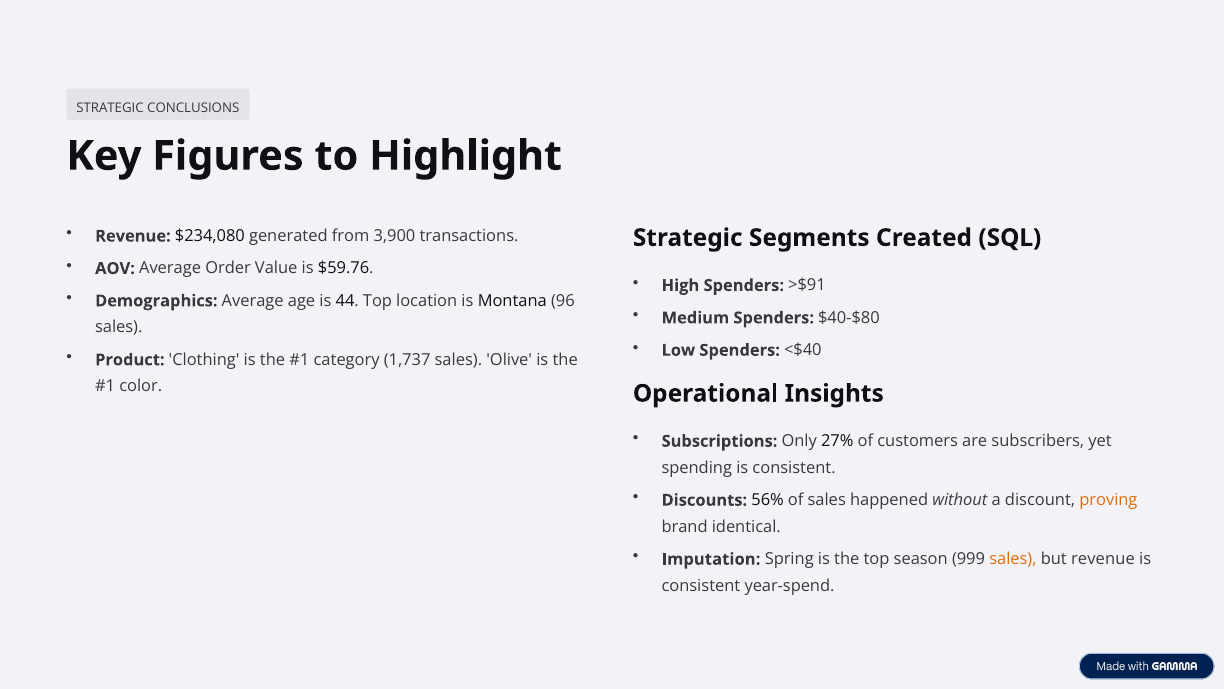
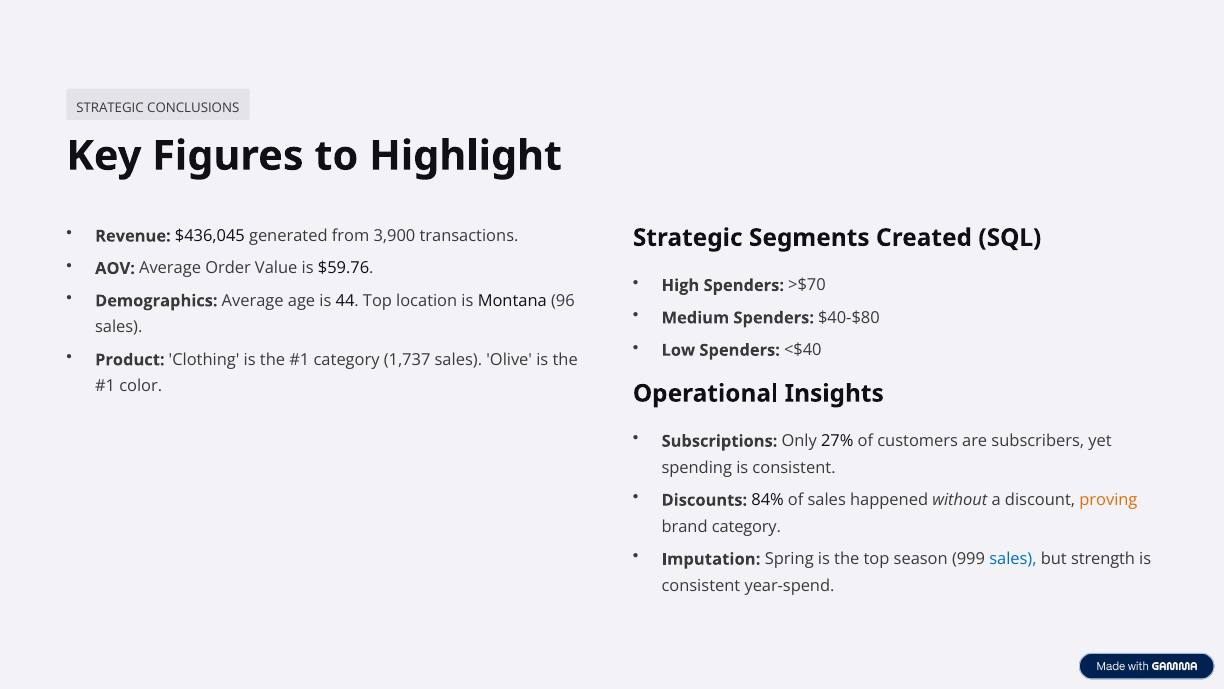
$234,080: $234,080 -> $436,045
>$91: >$91 -> >$70
56%: 56% -> 84%
brand identical: identical -> category
sales at (1013, 559) colour: orange -> blue
but revenue: revenue -> strength
